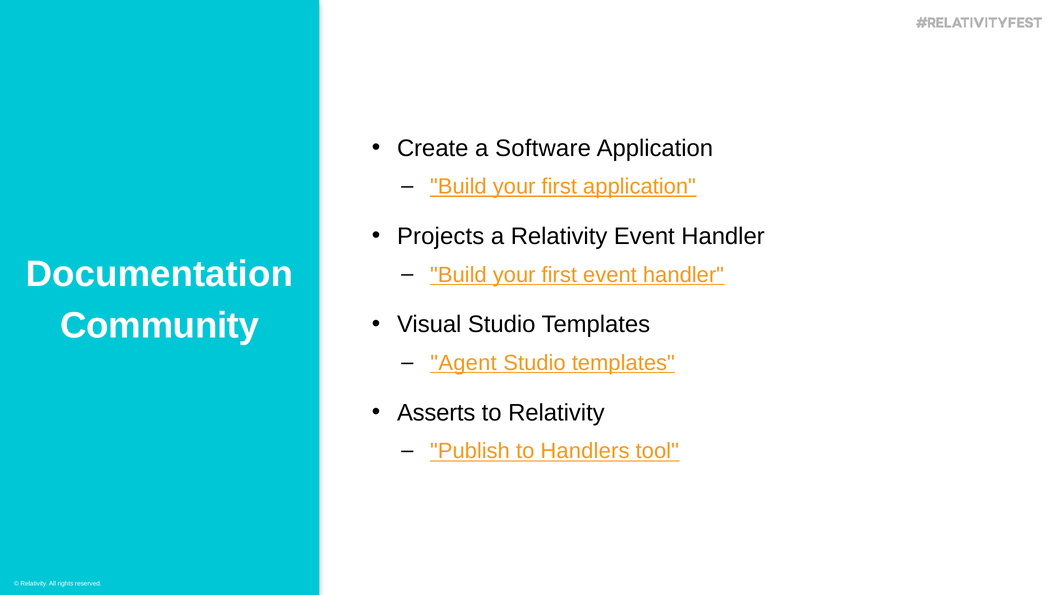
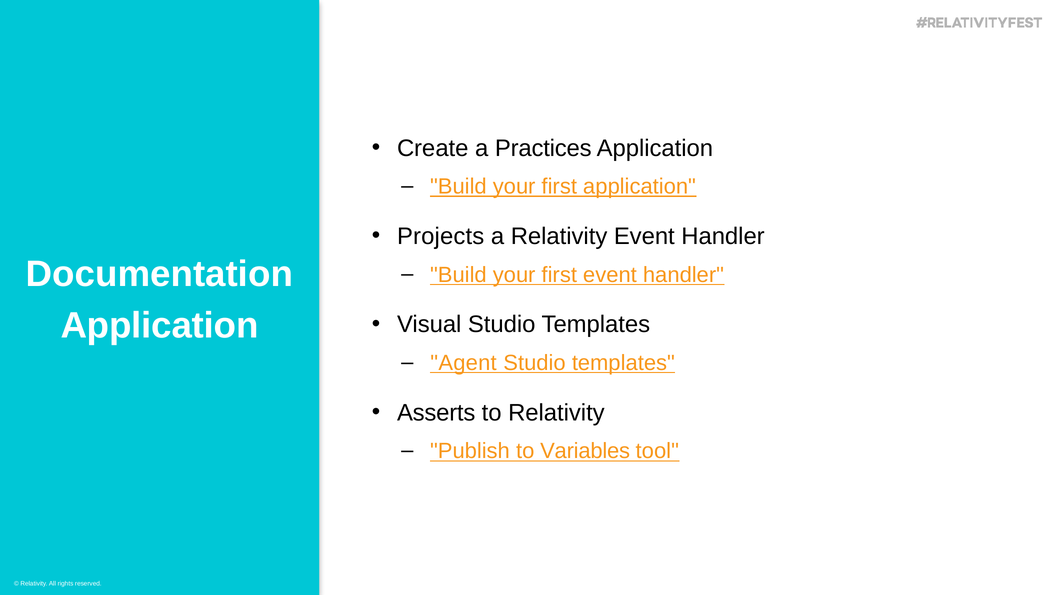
Software: Software -> Practices
Community at (160, 326): Community -> Application
Handlers: Handlers -> Variables
